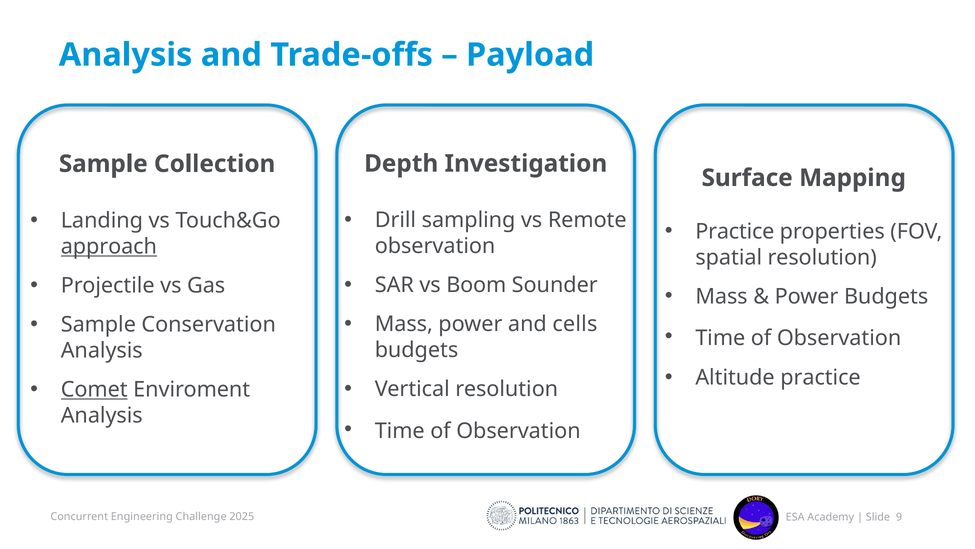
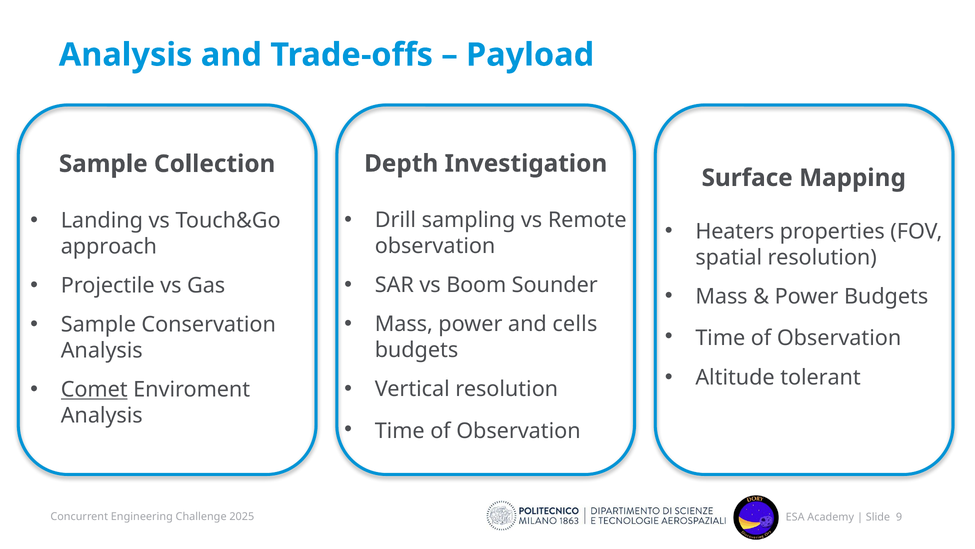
Practice at (735, 231): Practice -> Heaters
approach underline: present -> none
Altitude practice: practice -> tolerant
